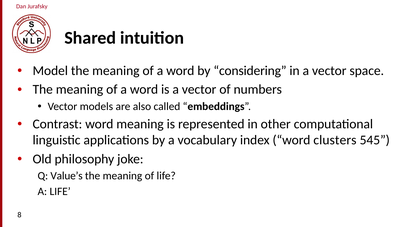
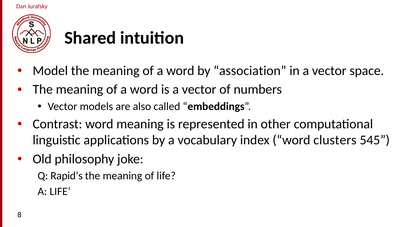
considering: considering -> association
Value’s: Value’s -> Rapid’s
